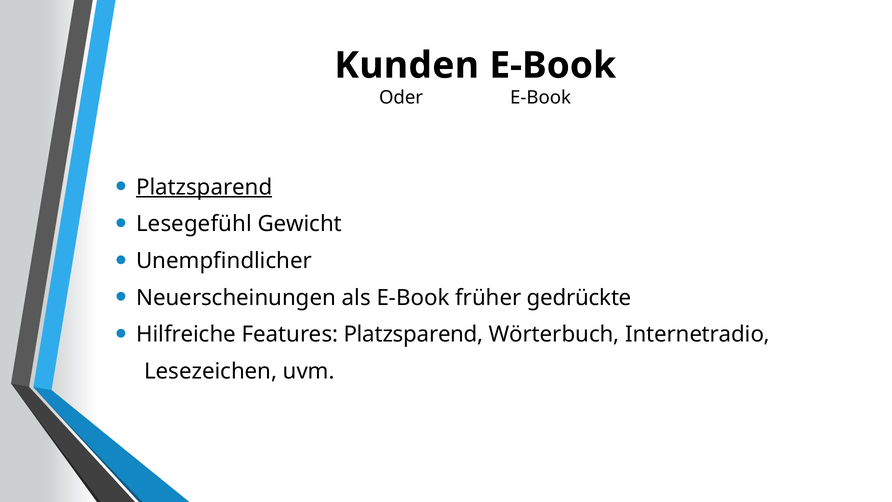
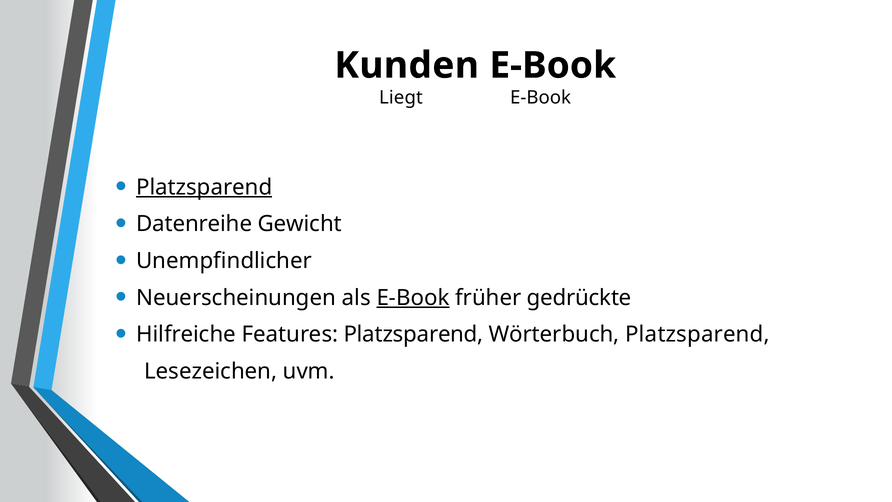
Oder: Oder -> Liegt
Lesegefühl: Lesegefühl -> Datenreihe
E-Book at (413, 298) underline: none -> present
Wörterbuch Internetradio: Internetradio -> Platzsparend
